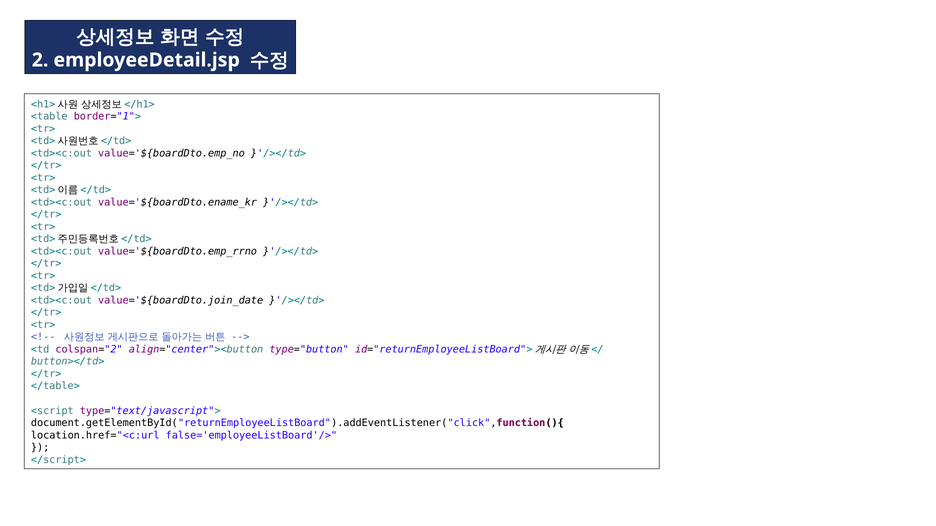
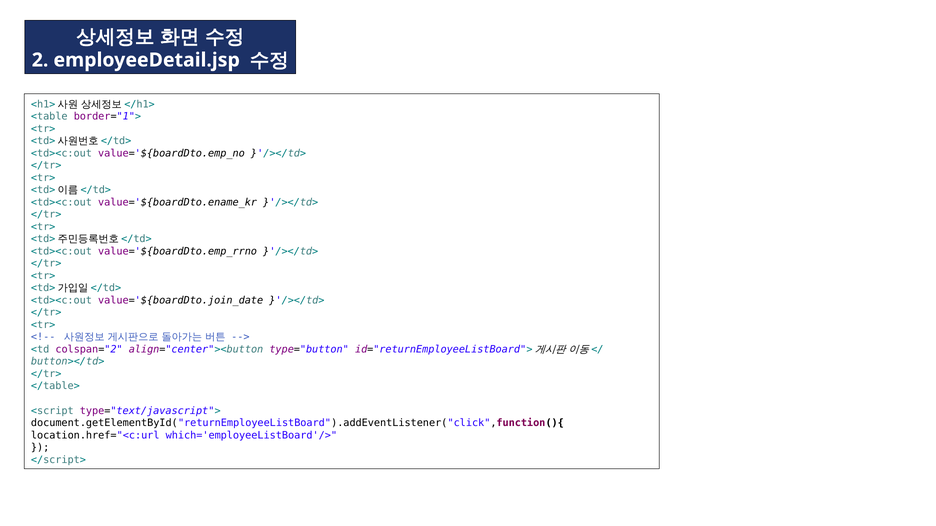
false='employeeListBoard'/>: false='employeeListBoard'/> -> which='employeeListBoard'/>
